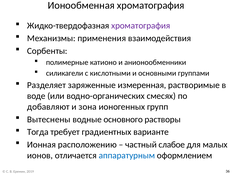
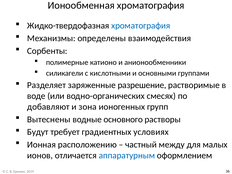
хроматография at (141, 26) colour: purple -> blue
применения: применения -> определены
измеренная: измеренная -> разрешение
Тогда: Тогда -> Будут
варианте: варианте -> условиях
слабое: слабое -> между
